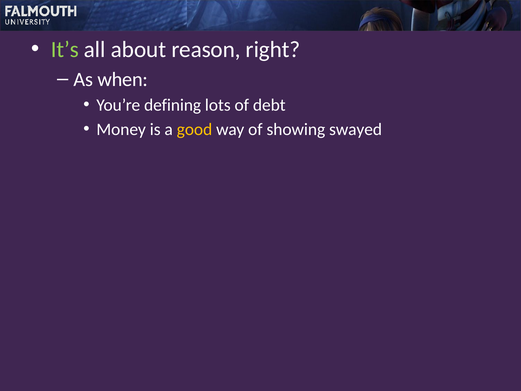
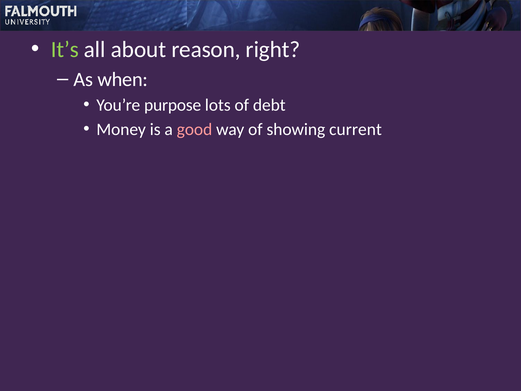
defining: defining -> purpose
good colour: yellow -> pink
swayed: swayed -> current
